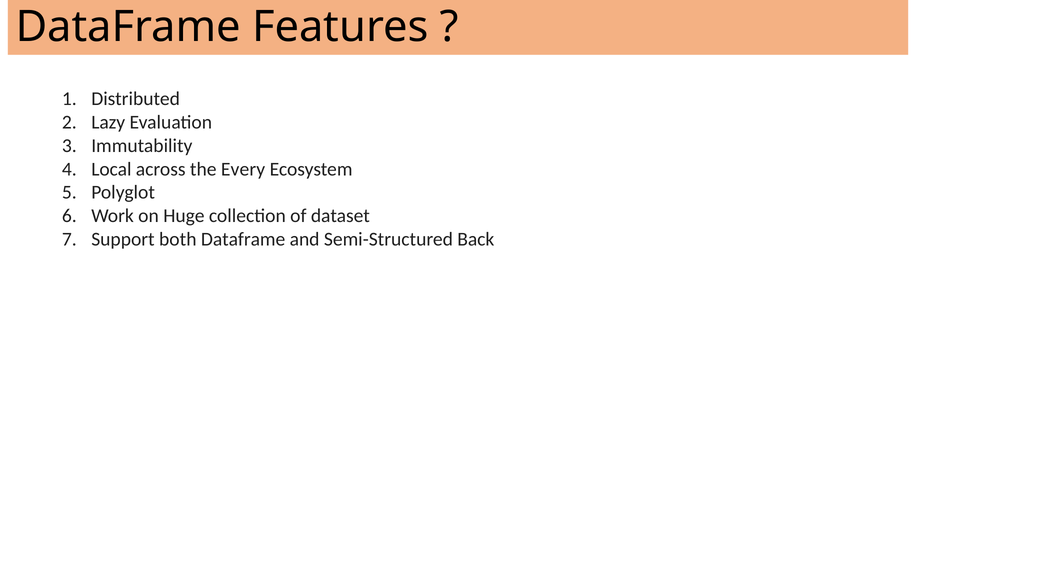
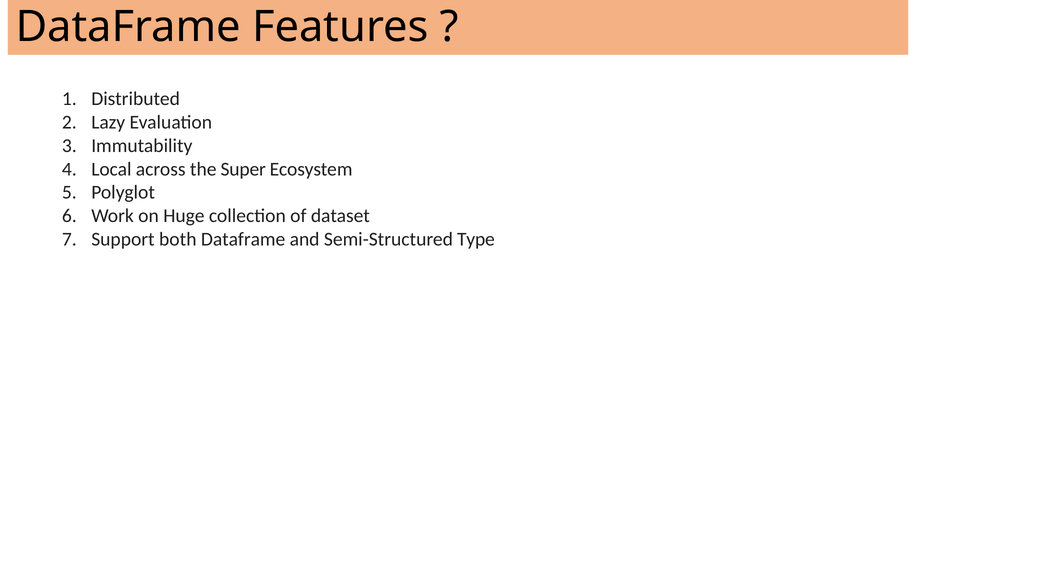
Every: Every -> Super
Back: Back -> Type
